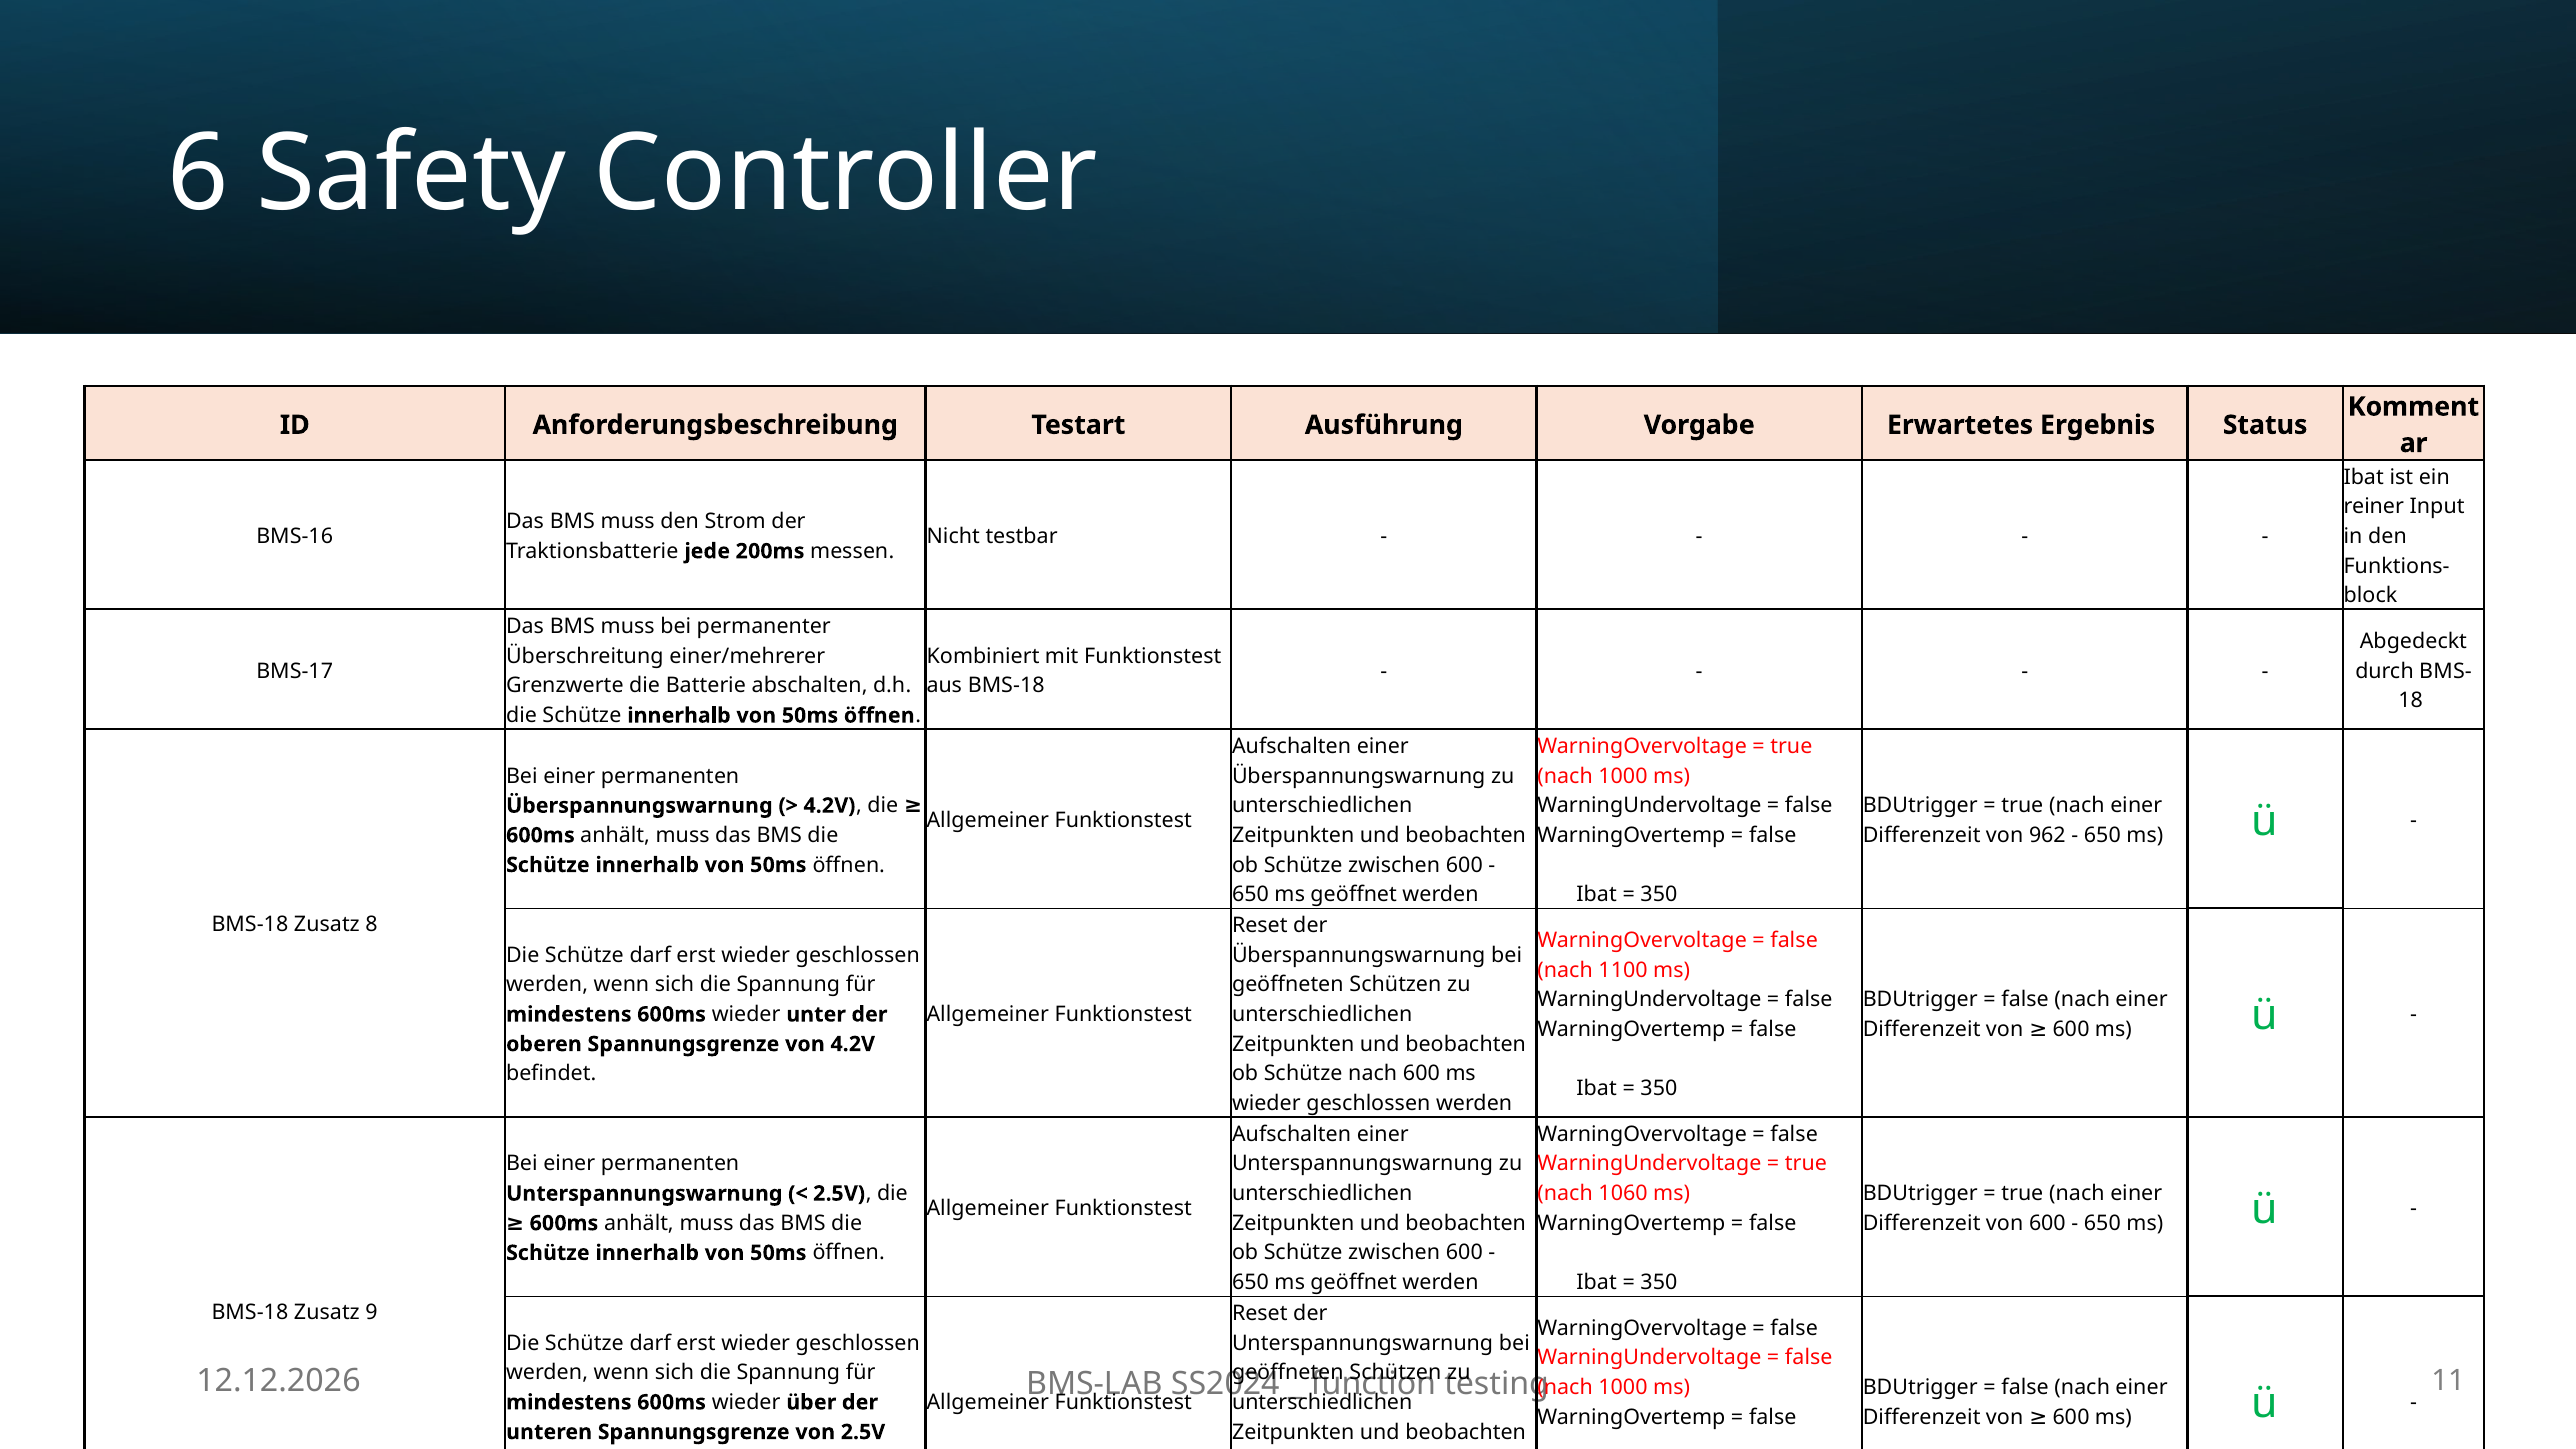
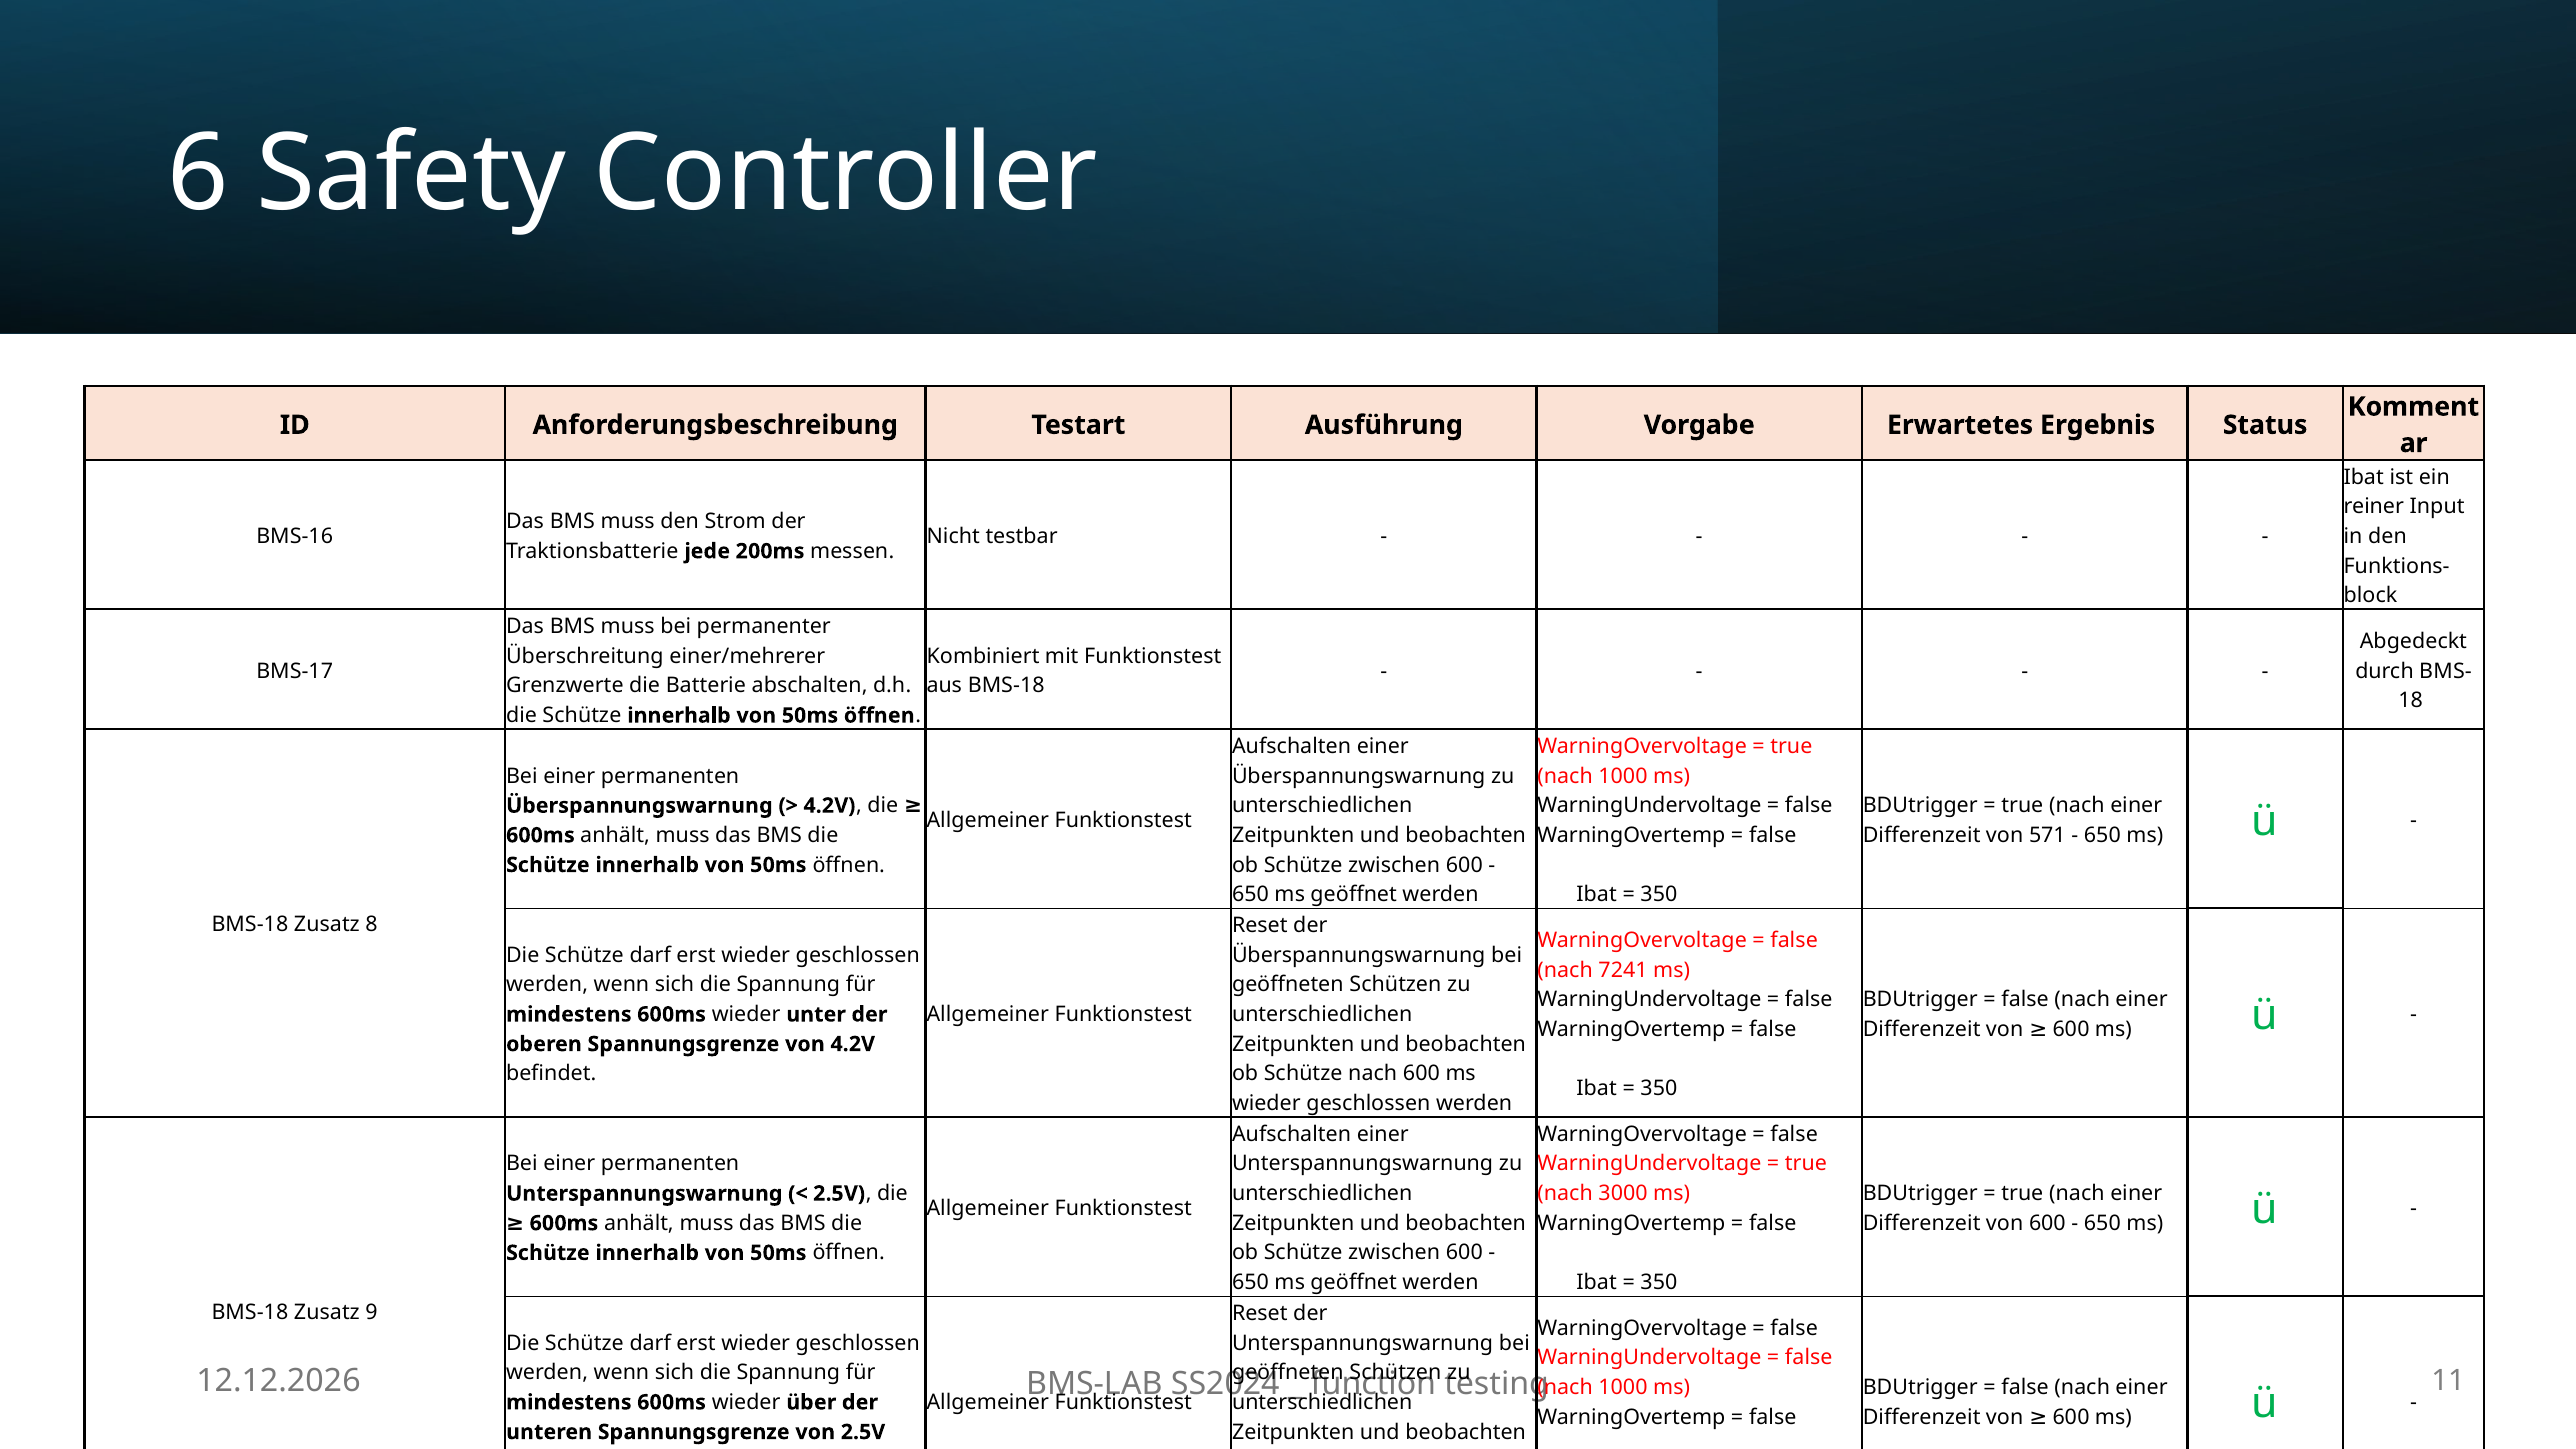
962: 962 -> 571
1100: 1100 -> 7241
1060: 1060 -> 3000
